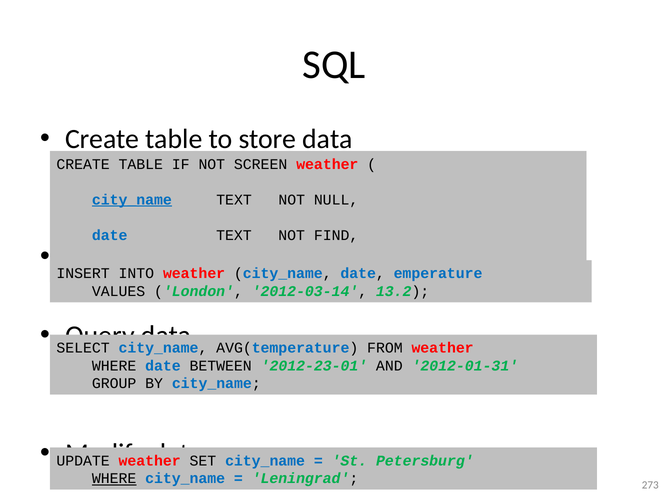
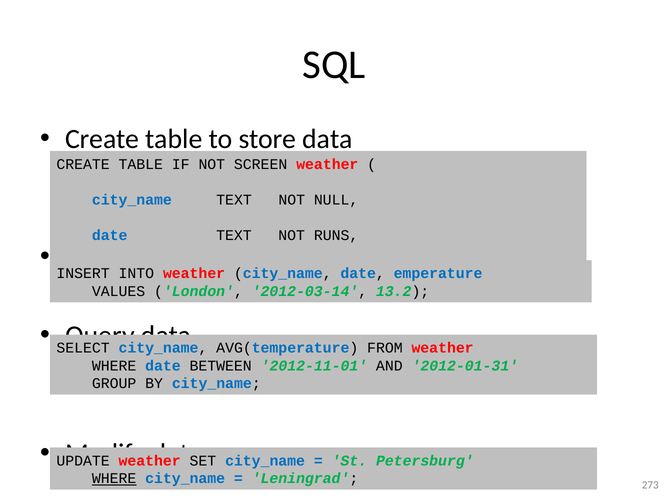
city_name at (132, 200) underline: present -> none
FIND: FIND -> RUNS
2012-23-01: 2012-23-01 -> 2012-11-01
